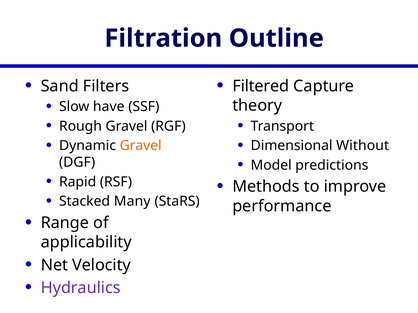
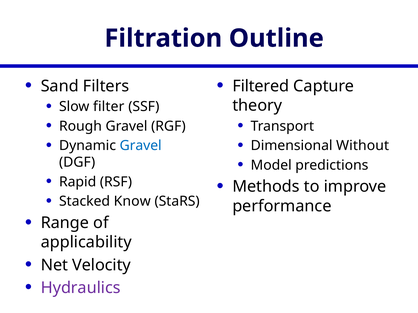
have: have -> filter
Gravel at (141, 146) colour: orange -> blue
Many: Many -> Know
